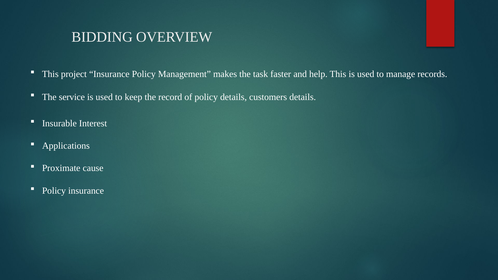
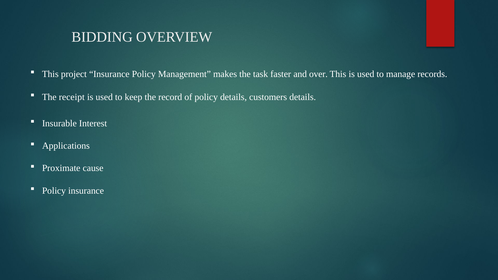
help: help -> over
service: service -> receipt
